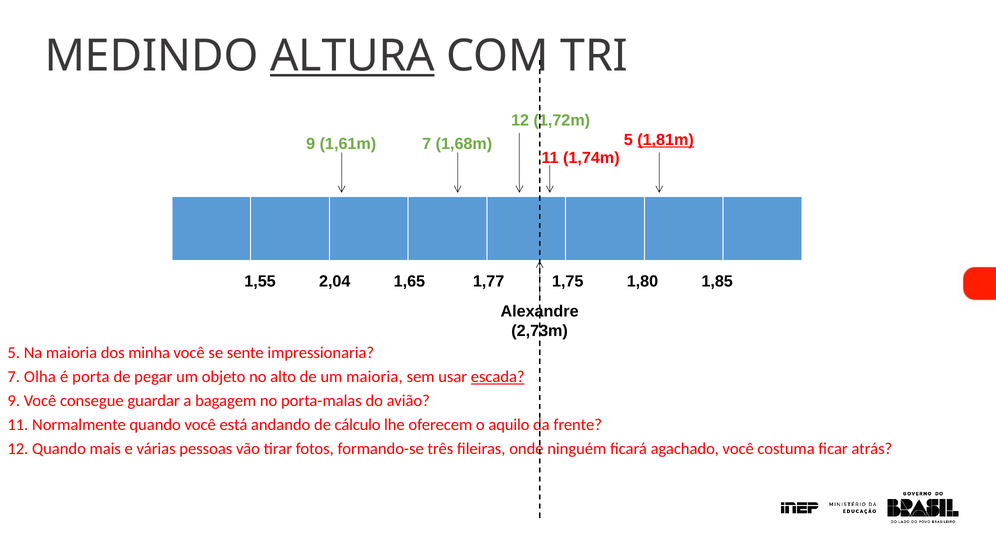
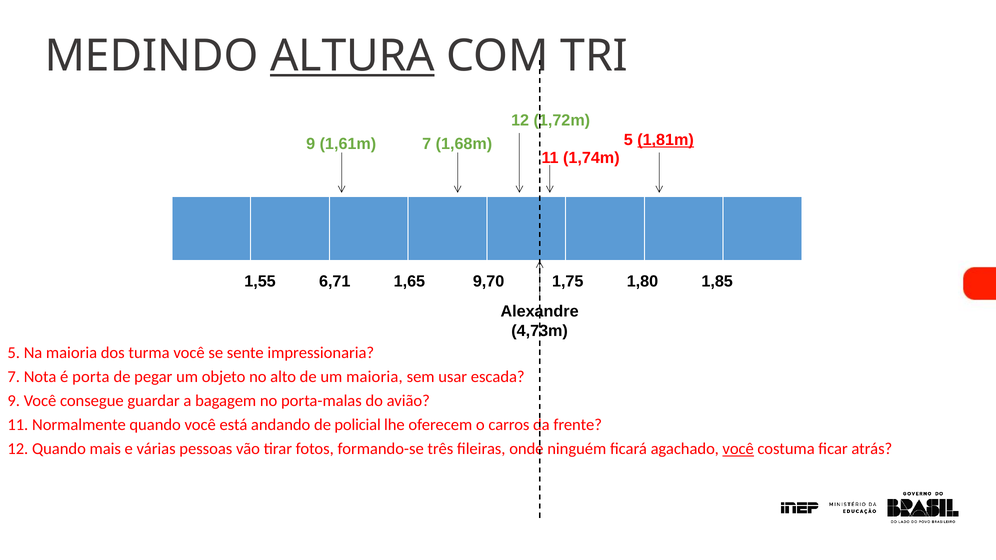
2,04: 2,04 -> 6,71
1,77: 1,77 -> 9,70
2,73m: 2,73m -> 4,73m
minha: minha -> turma
Olha: Olha -> Nota
escada underline: present -> none
cálculo: cálculo -> policial
aquilo: aquilo -> carros
você at (738, 449) underline: none -> present
